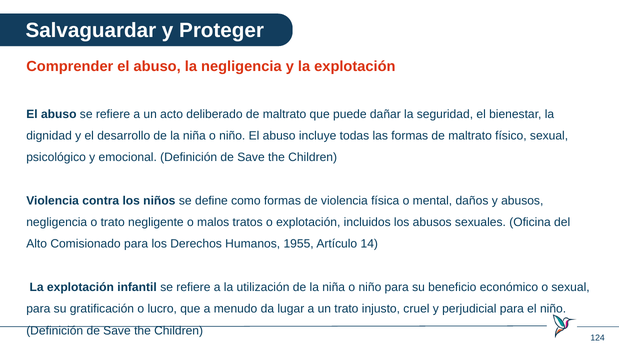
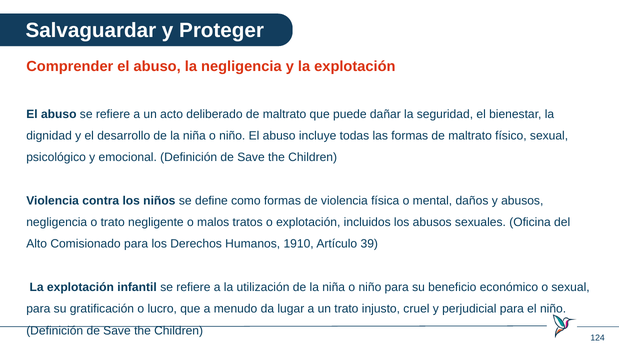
1955: 1955 -> 1910
14: 14 -> 39
